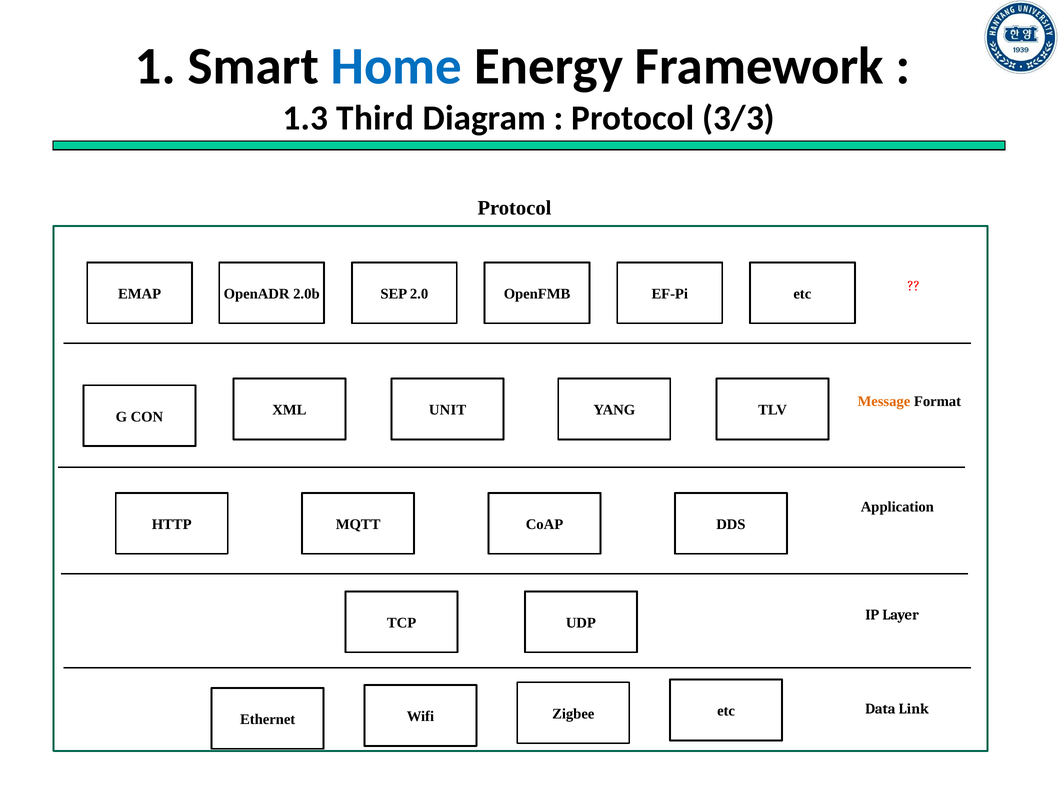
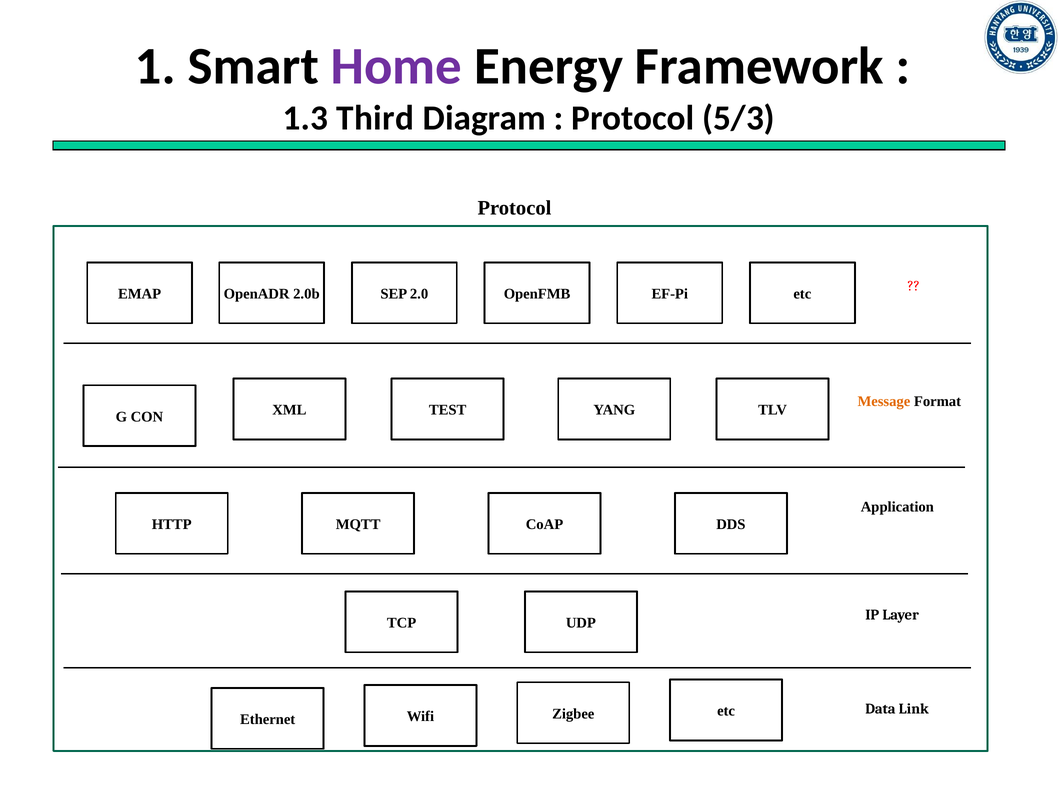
Home colour: blue -> purple
3/3: 3/3 -> 5/3
UNIT: UNIT -> TEST
